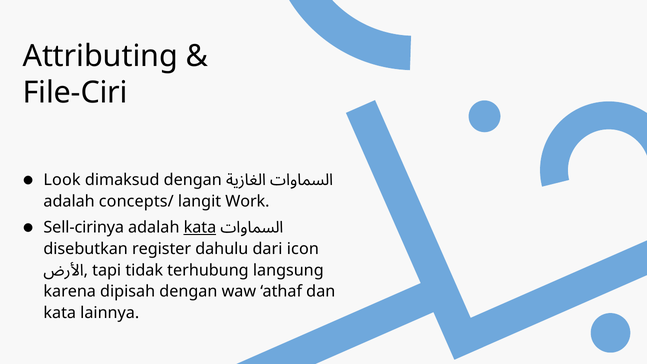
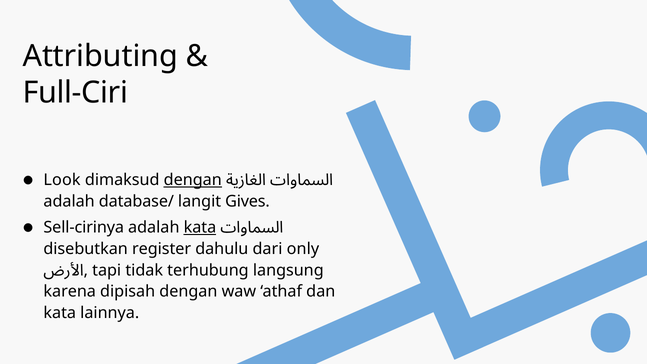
File-Ciri: File-Ciri -> Full-Ciri
dengan at (193, 180) underline: none -> present
concepts/: concepts/ -> database/
Work: Work -> Gives
icon: icon -> only
